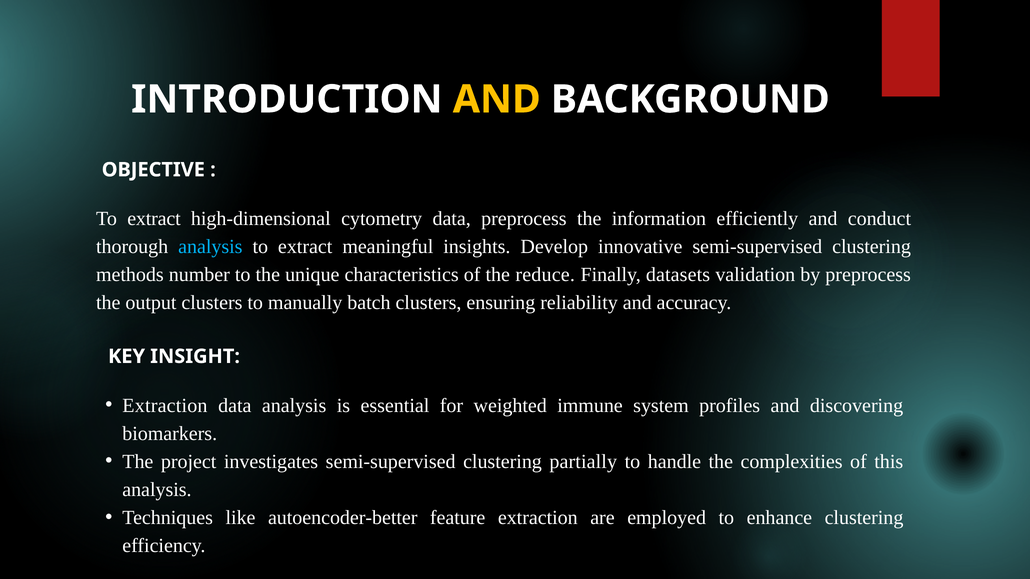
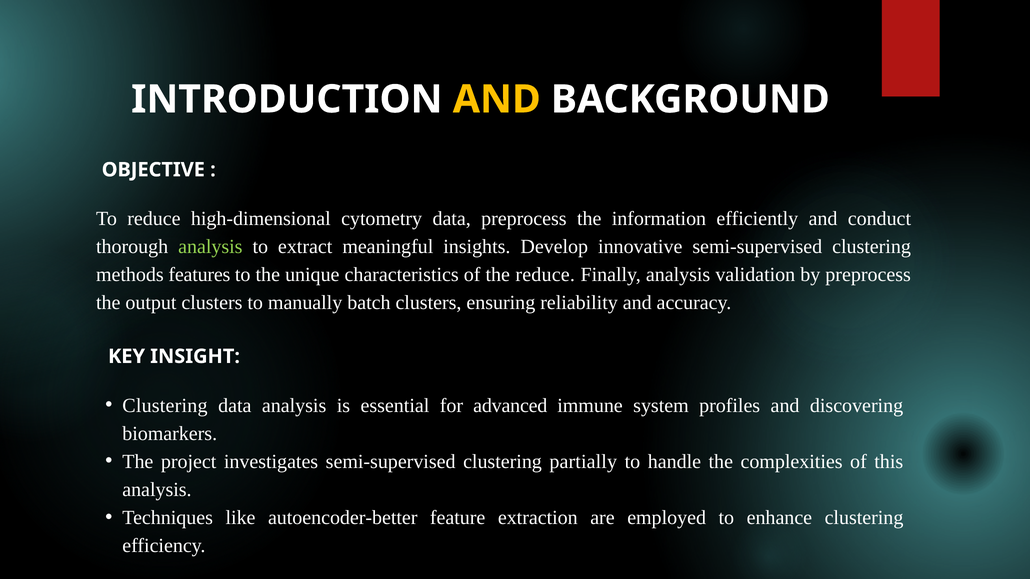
extract at (154, 219): extract -> reduce
analysis at (210, 247) colour: light blue -> light green
number: number -> features
Finally datasets: datasets -> analysis
Extraction at (165, 406): Extraction -> Clustering
weighted: weighted -> advanced
